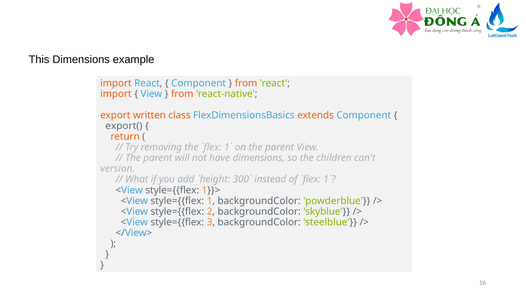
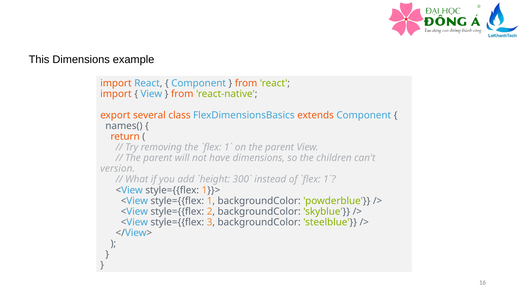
written: written -> several
export(: export( -> names(
